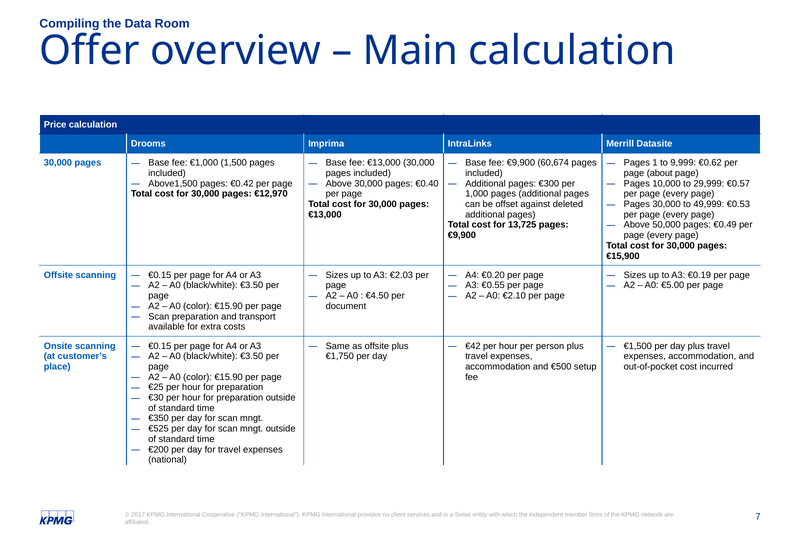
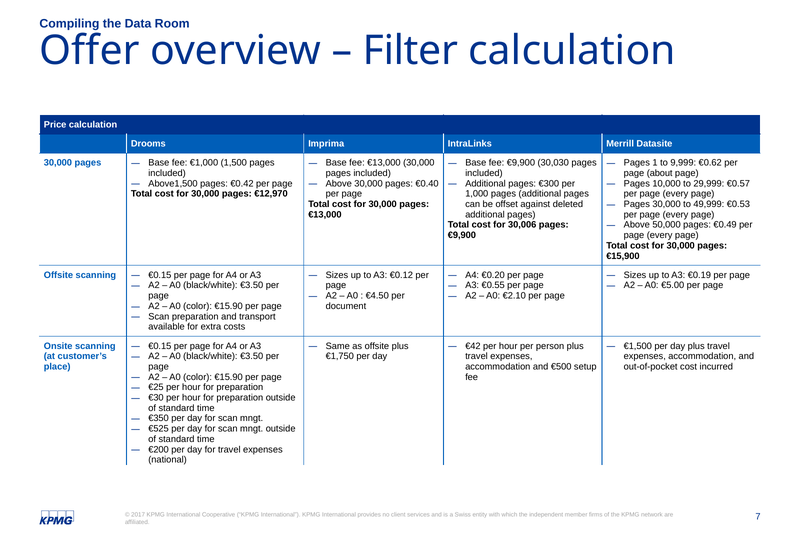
Main: Main -> Filter
60,674: 60,674 -> 30,030
13,725: 13,725 -> 30,006
€2.03: €2.03 -> €0.12
